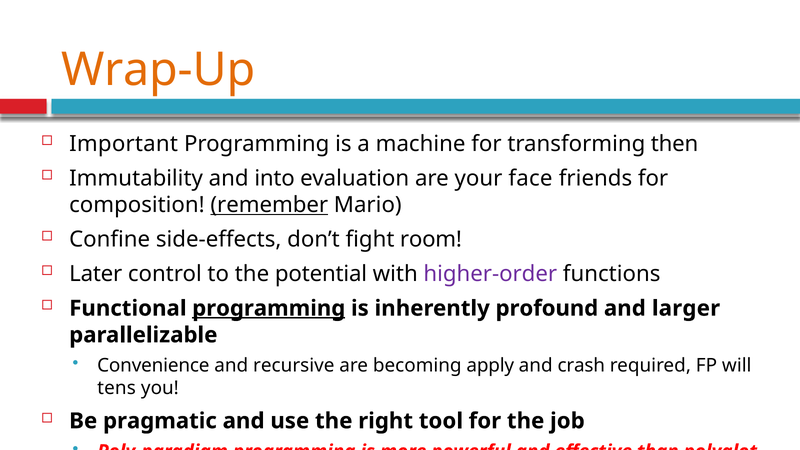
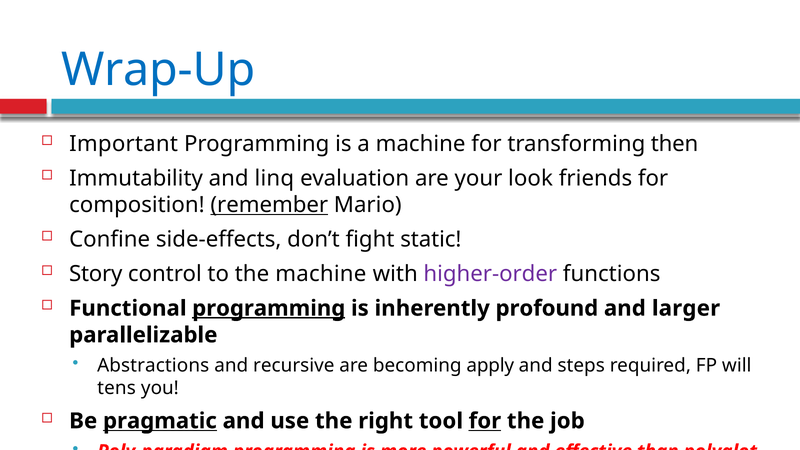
Wrap-Up colour: orange -> blue
into: into -> linq
face: face -> look
room: room -> static
Later: Later -> Story
the potential: potential -> machine
Convenience: Convenience -> Abstractions
crash: crash -> steps
pragmatic underline: none -> present
for at (485, 421) underline: none -> present
